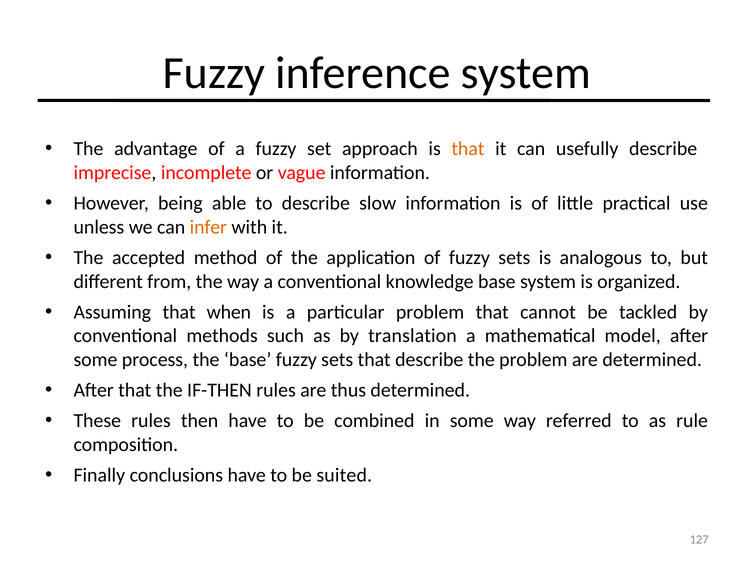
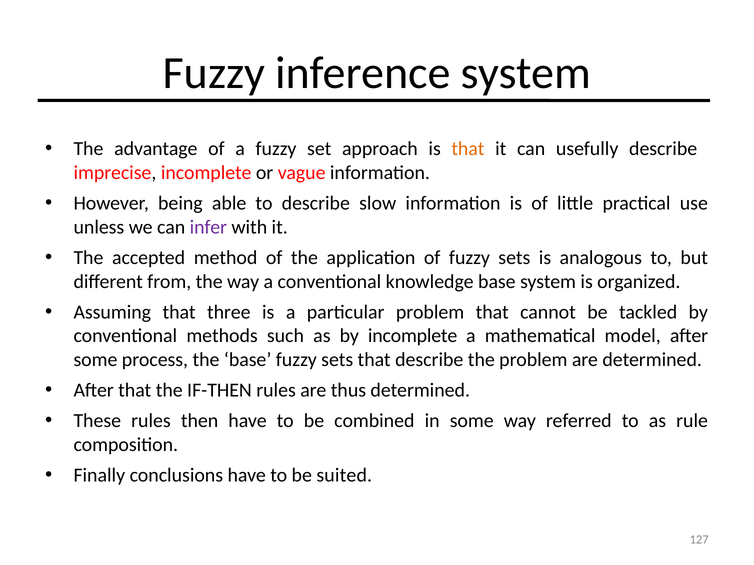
infer colour: orange -> purple
when: when -> three
by translation: translation -> incomplete
